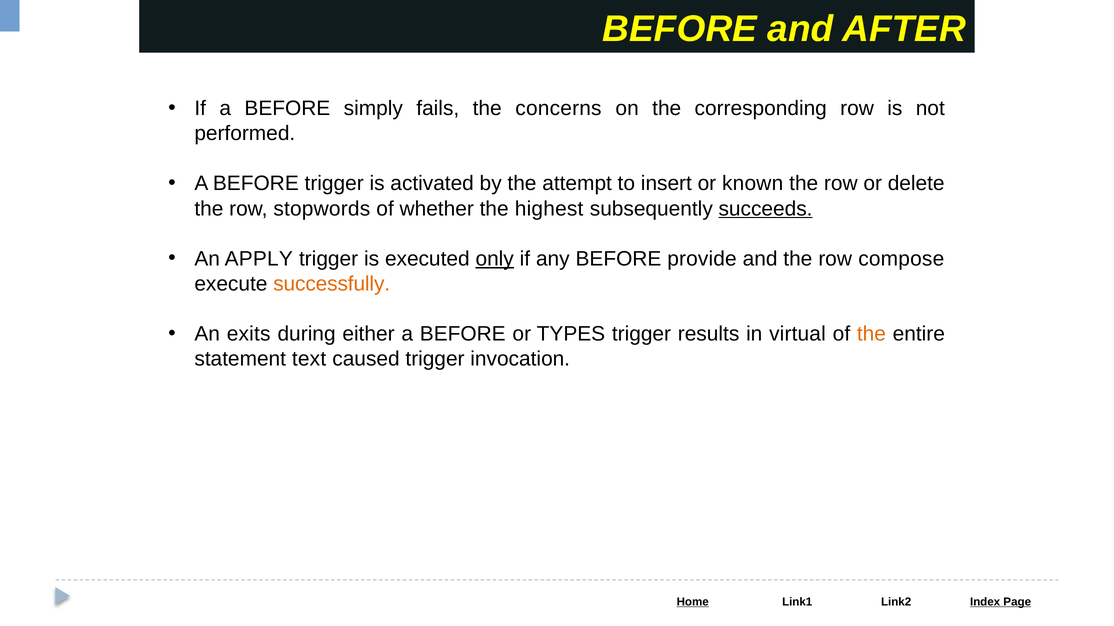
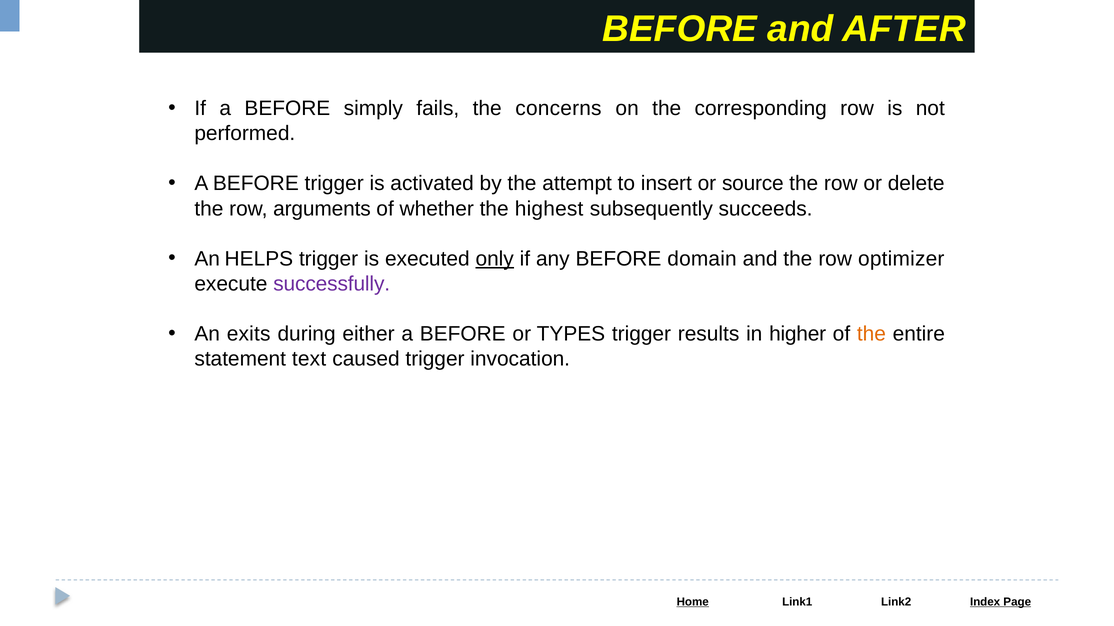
known: known -> source
stopwords: stopwords -> arguments
succeeds underline: present -> none
APPLY: APPLY -> HELPS
provide: provide -> domain
compose: compose -> optimizer
successfully colour: orange -> purple
virtual: virtual -> higher
